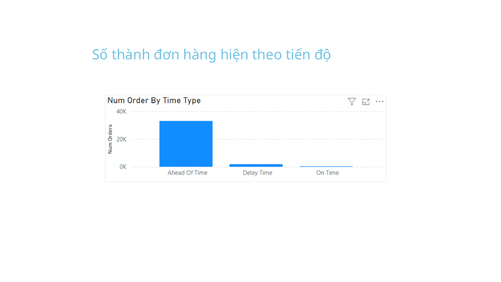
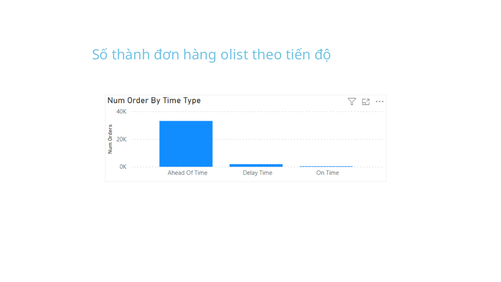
hiện: hiện -> olist
